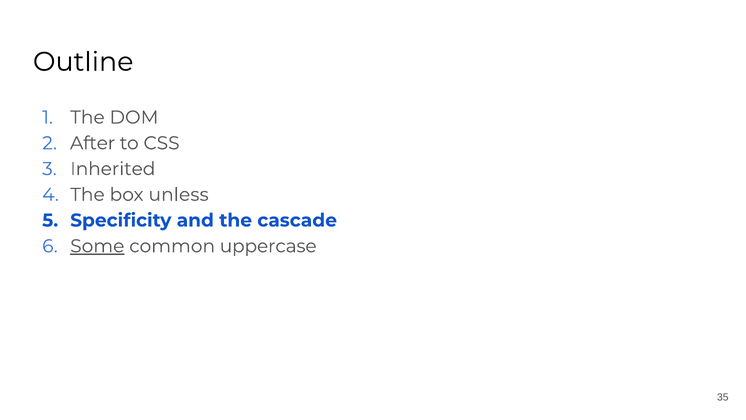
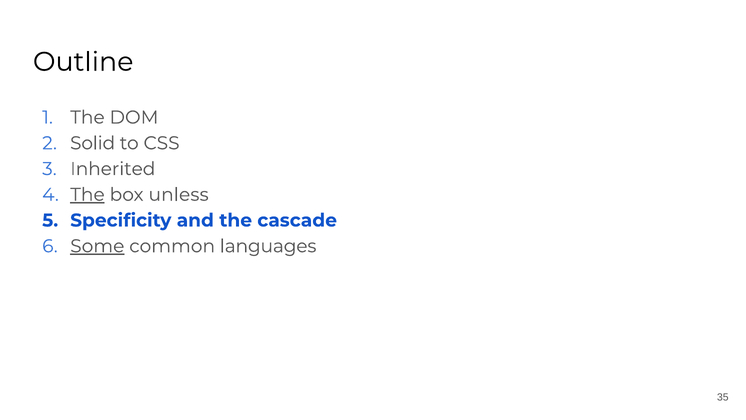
After: After -> Solid
The at (87, 195) underline: none -> present
uppercase: uppercase -> languages
